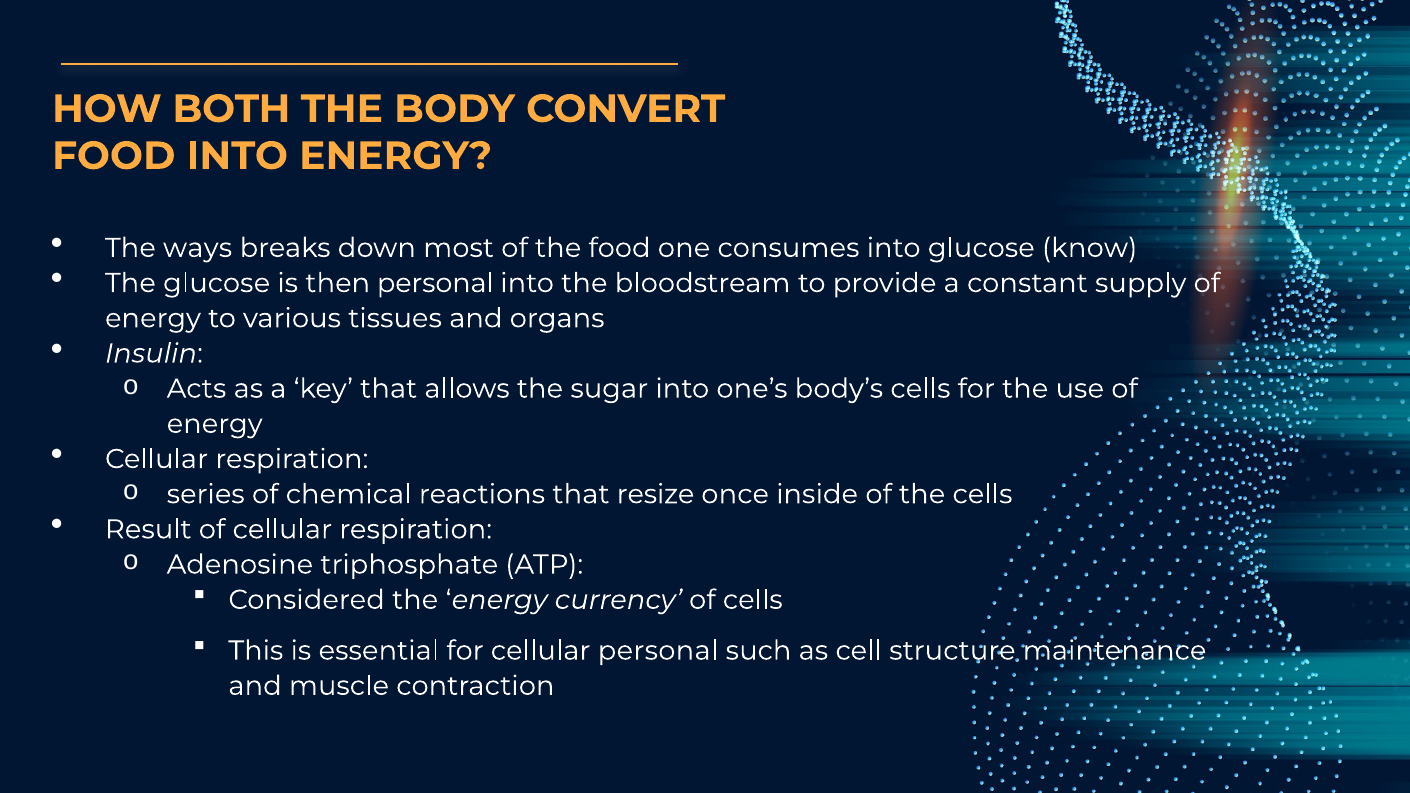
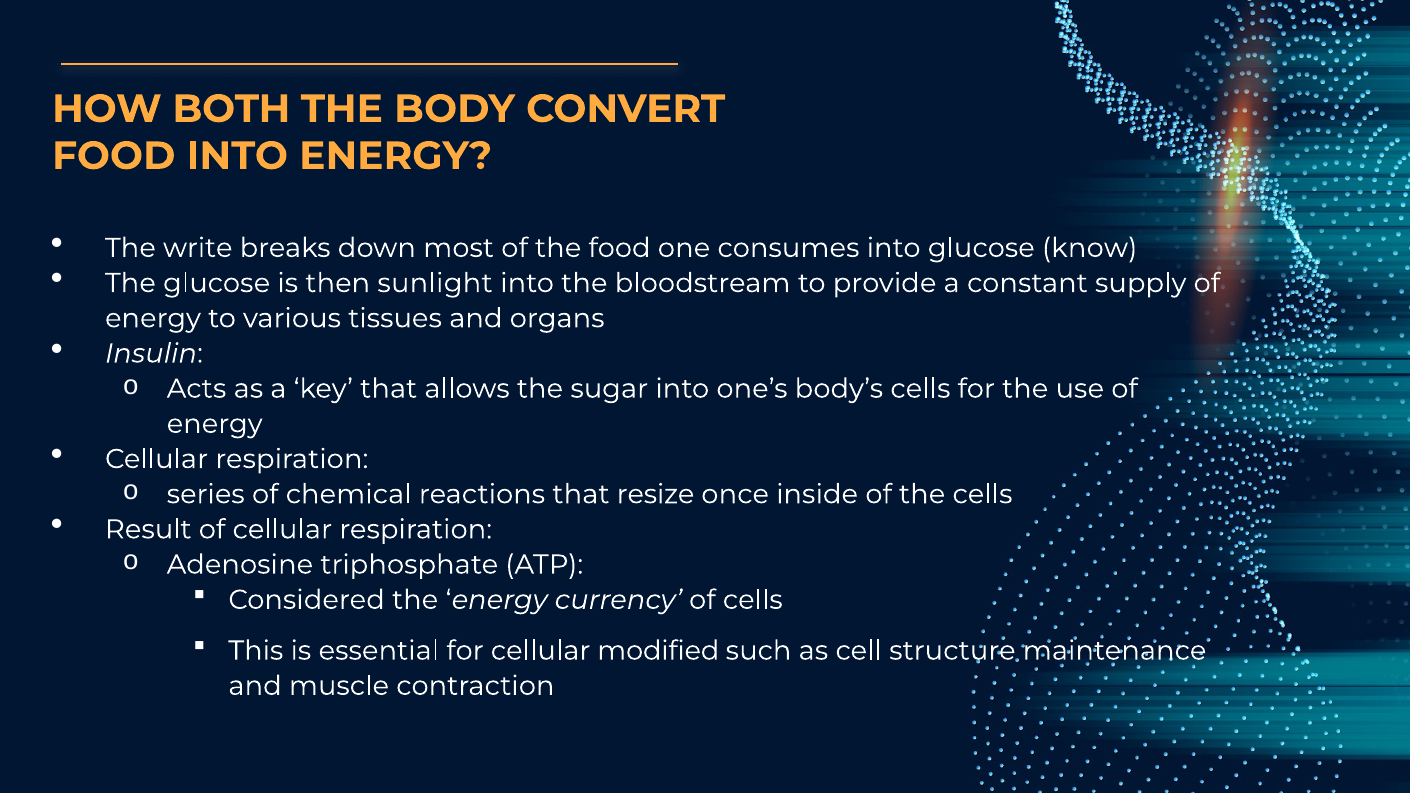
ways: ways -> write
then personal: personal -> sunlight
cellular personal: personal -> modified
